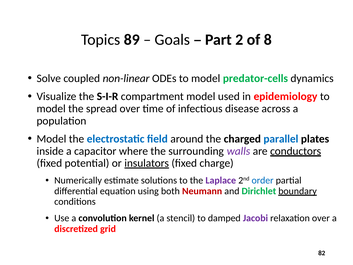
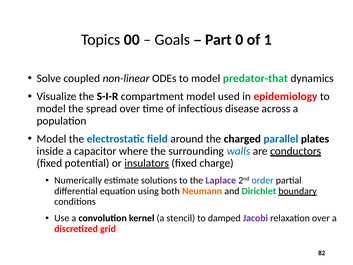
89: 89 -> 00
2: 2 -> 0
8: 8 -> 1
predator-cells: predator-cells -> predator-that
walls colour: purple -> blue
Neumann colour: red -> orange
